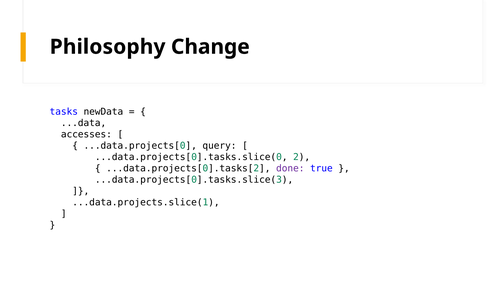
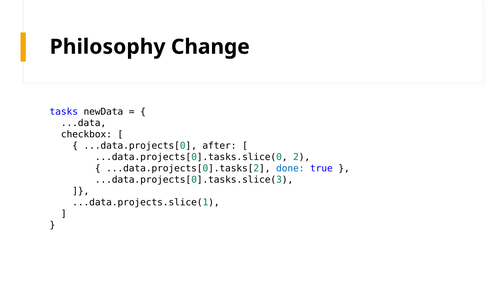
accesses: accesses -> checkbox
query: query -> after
done colour: purple -> blue
